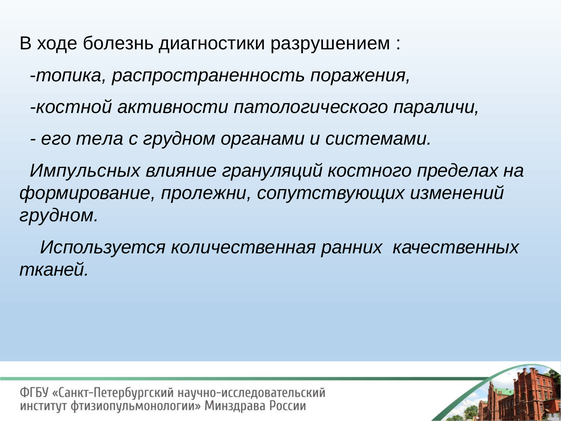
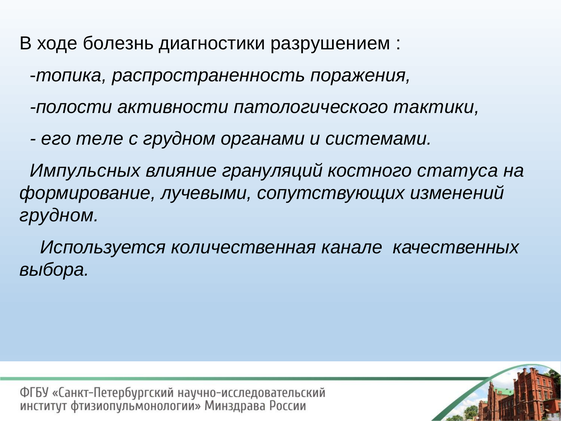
костной: костной -> полости
параличи: параличи -> тактики
тела: тела -> теле
пределах: пределах -> статуса
пролежни: пролежни -> лучевыми
ранних: ранних -> канале
тканей: тканей -> выбора
